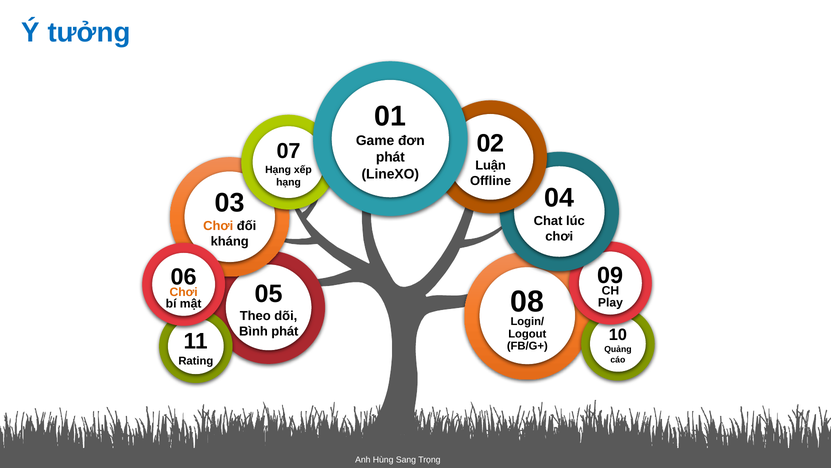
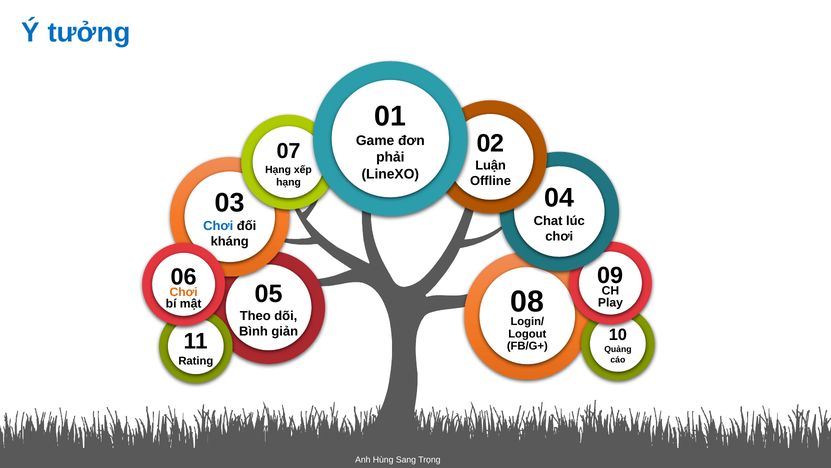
phát at (390, 157): phát -> phải
Chơi at (218, 226) colour: orange -> blue
Bình phát: phát -> giản
